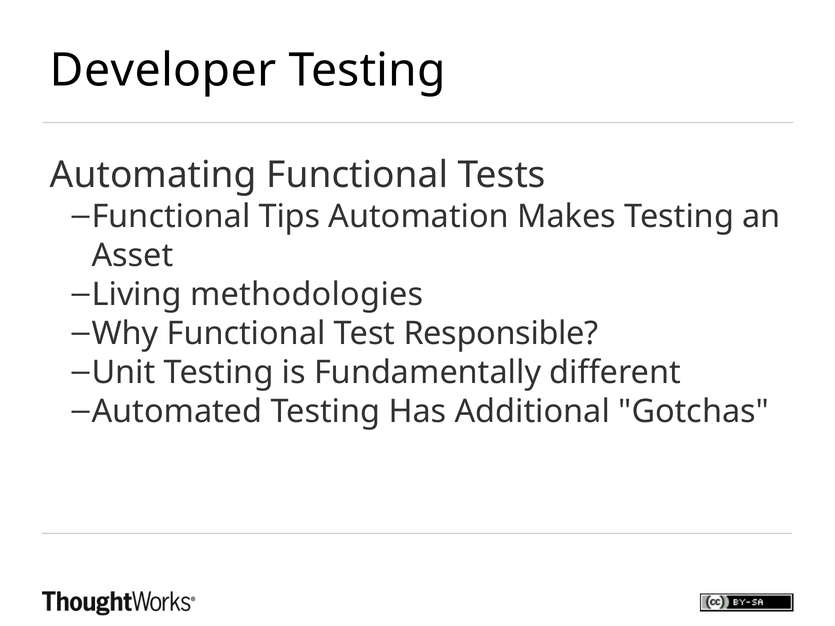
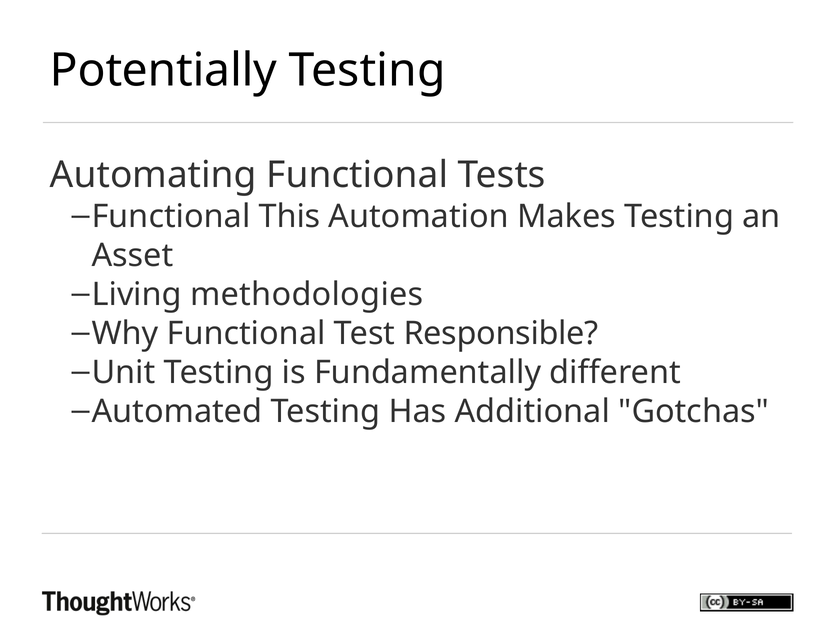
Developer: Developer -> Potentially
Tips: Tips -> This
